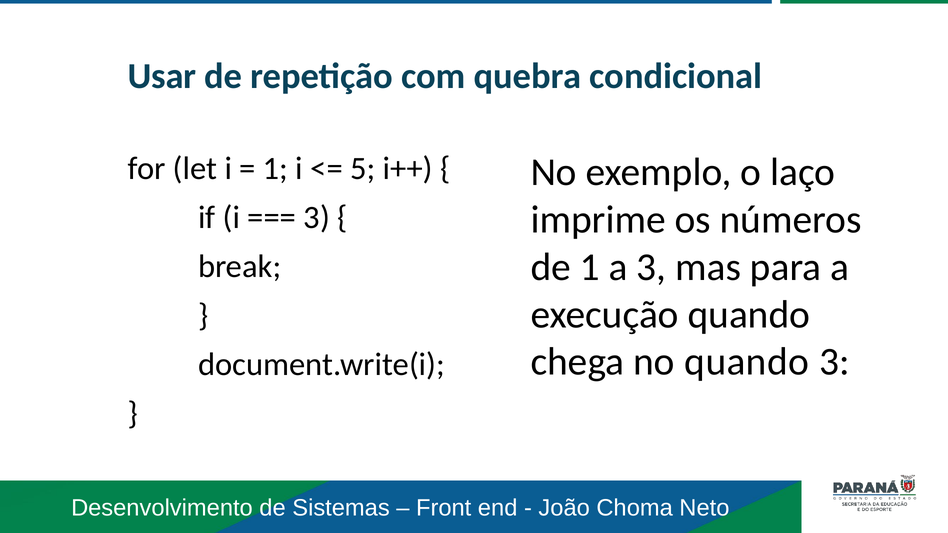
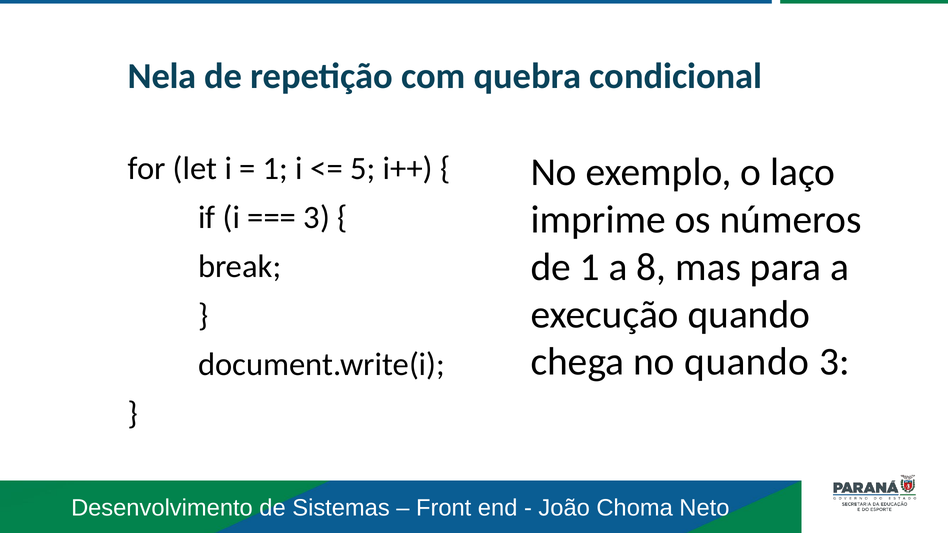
Usar: Usar -> Nela
a 3: 3 -> 8
